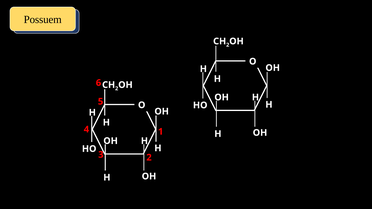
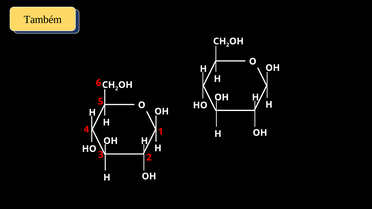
Possuem: Possuem -> Também
